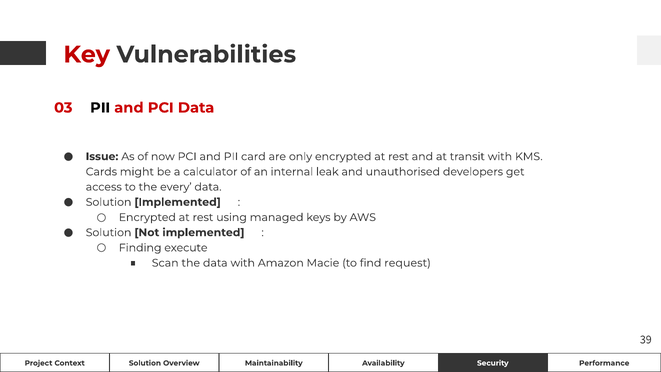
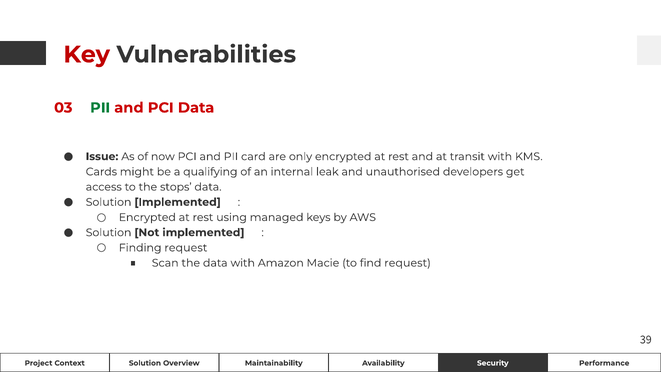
PII at (100, 108) colour: black -> green
calculator: calculator -> qualifying
every: every -> stops
Finding execute: execute -> request
